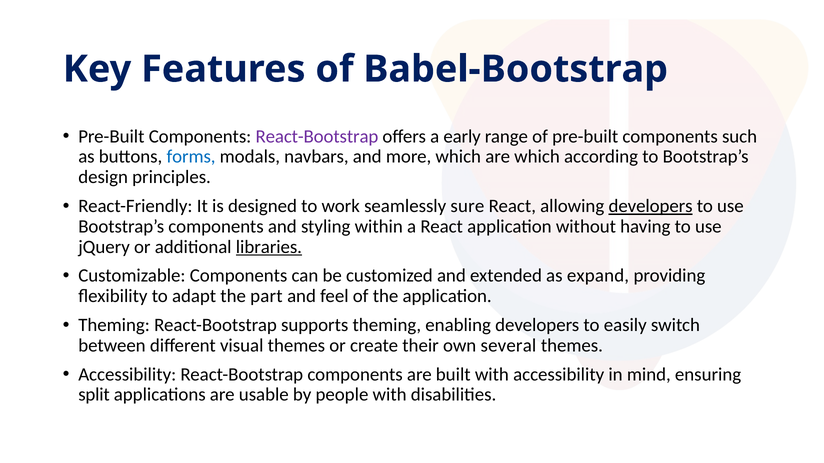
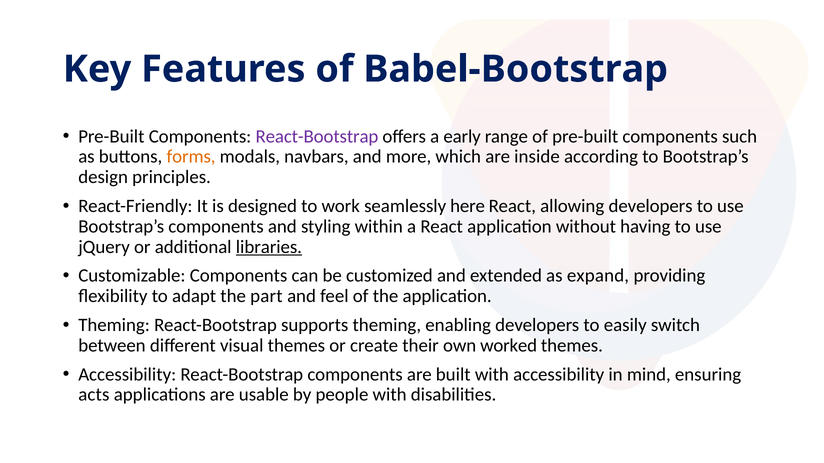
forms colour: blue -> orange
are which: which -> inside
sure: sure -> here
developers at (651, 206) underline: present -> none
several: several -> worked
split: split -> acts
